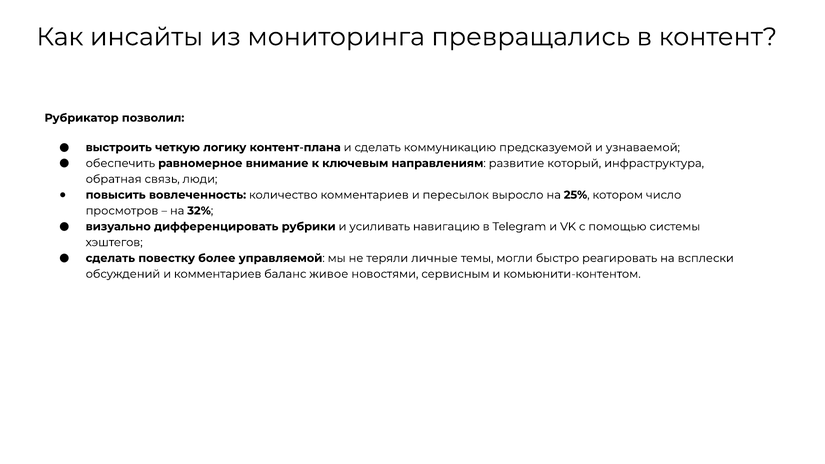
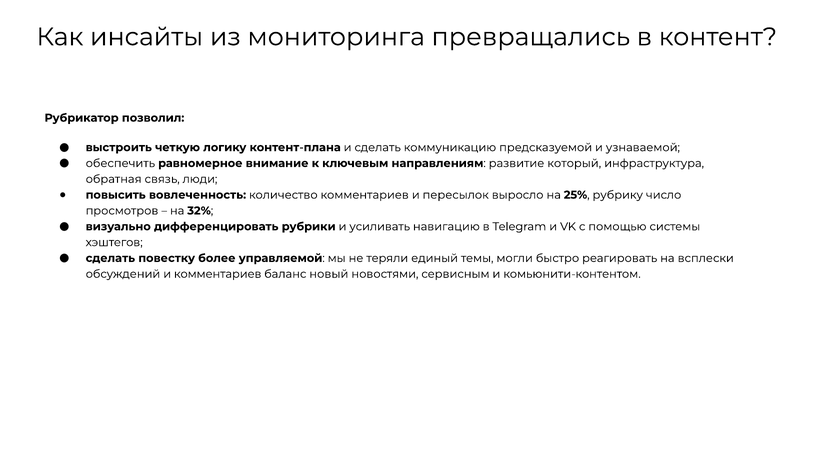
котором: котором -> рубрику
личные: личные -> единый
живое: живое -> новый
